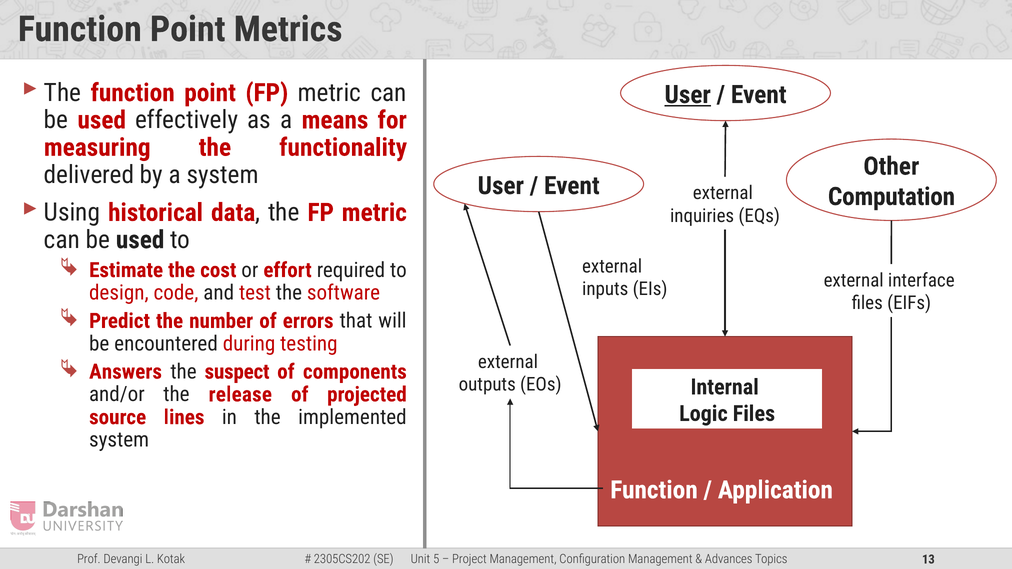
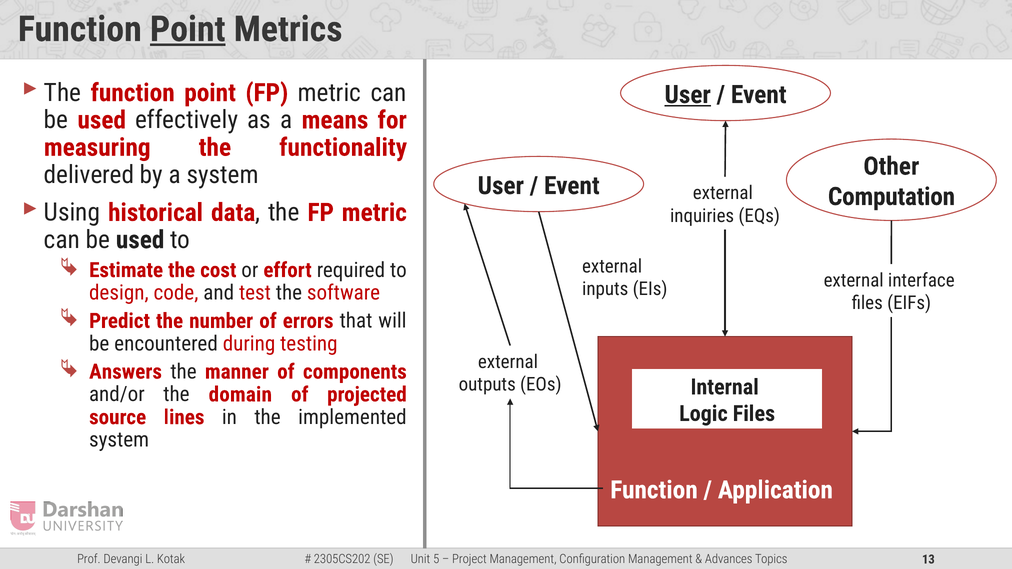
Point at (188, 29) underline: none -> present
suspect: suspect -> manner
release: release -> domain
